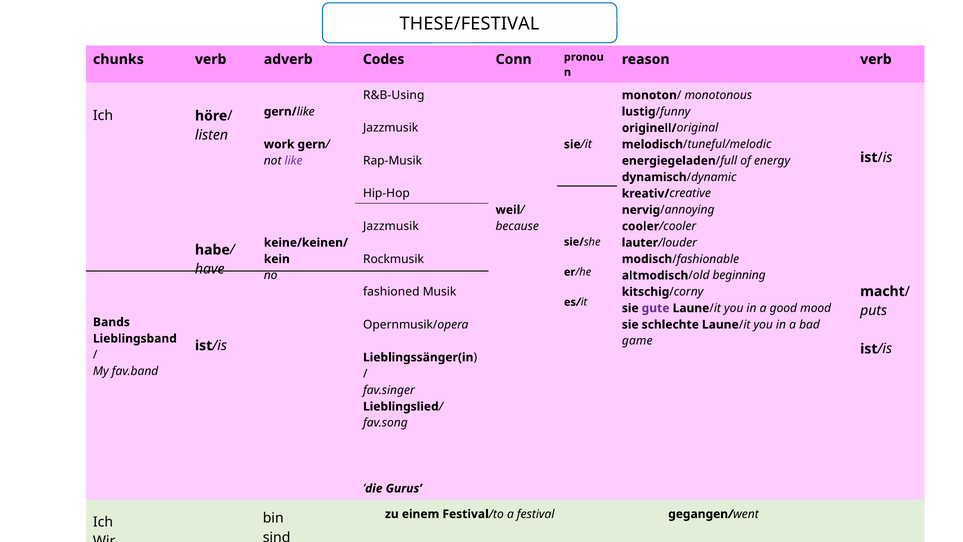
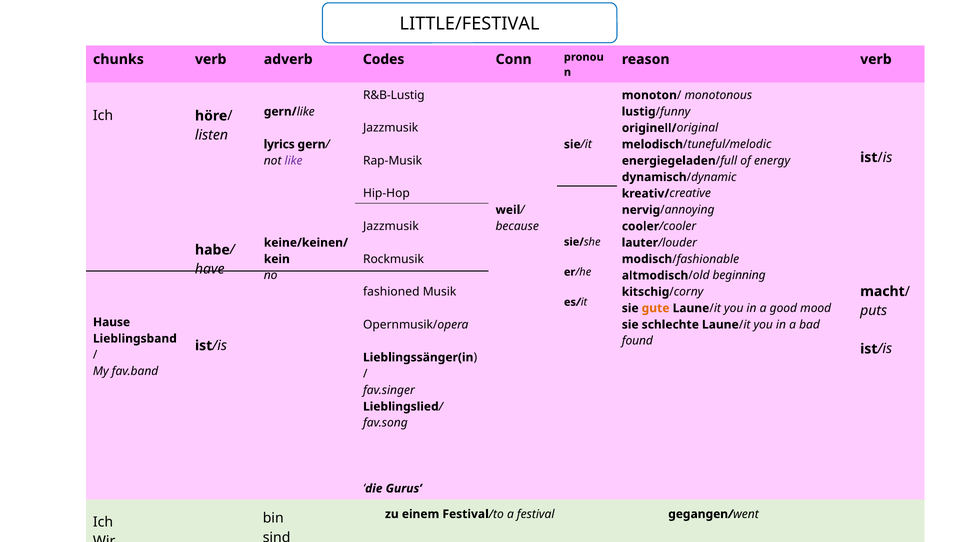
THESE/FESTIVAL: THESE/FESTIVAL -> LITTLE/FESTIVAL
R&B-Using: R&B-Using -> R&B-Lustig
work: work -> lyrics
gute colour: purple -> orange
Bands at (111, 322): Bands -> Hause
game: game -> found
